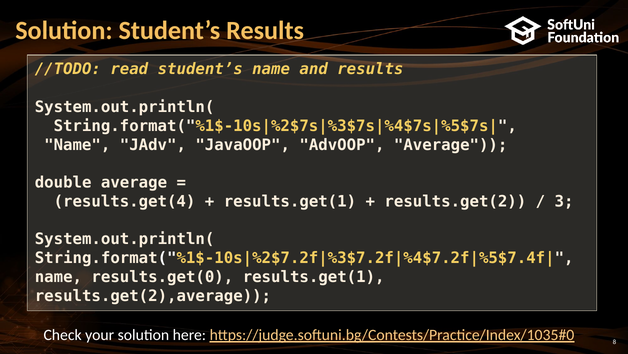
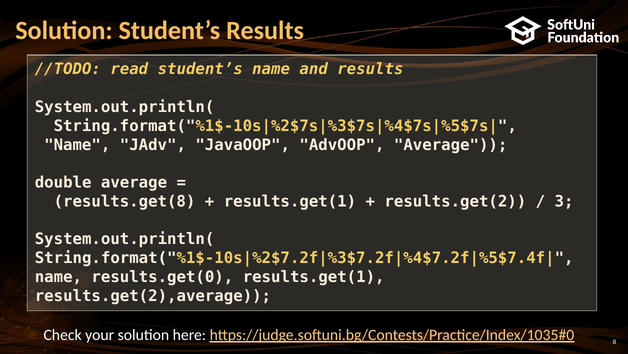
results.get(4: results.get(4 -> results.get(8
